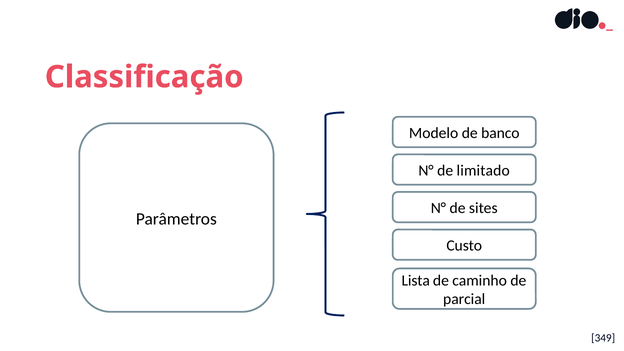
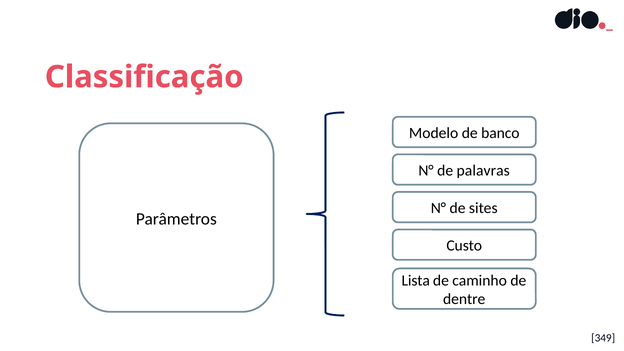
limitado: limitado -> palavras
parcial: parcial -> dentre
